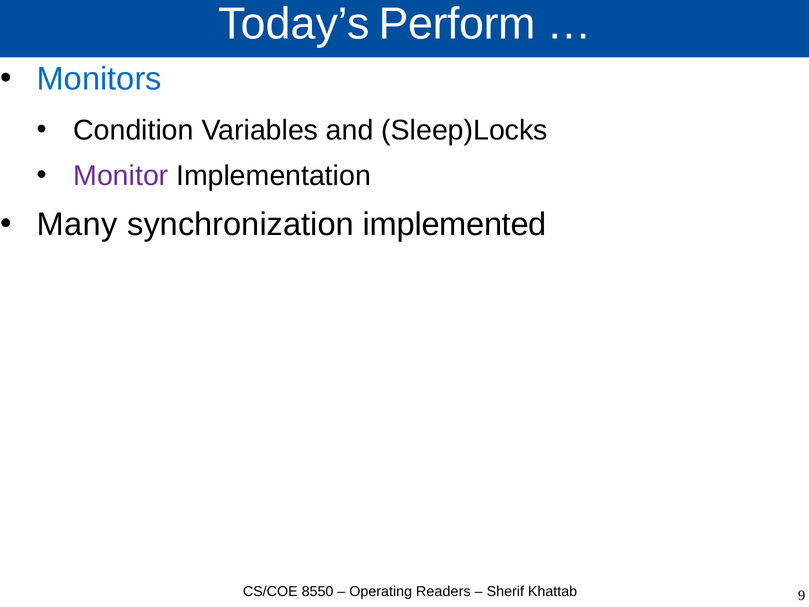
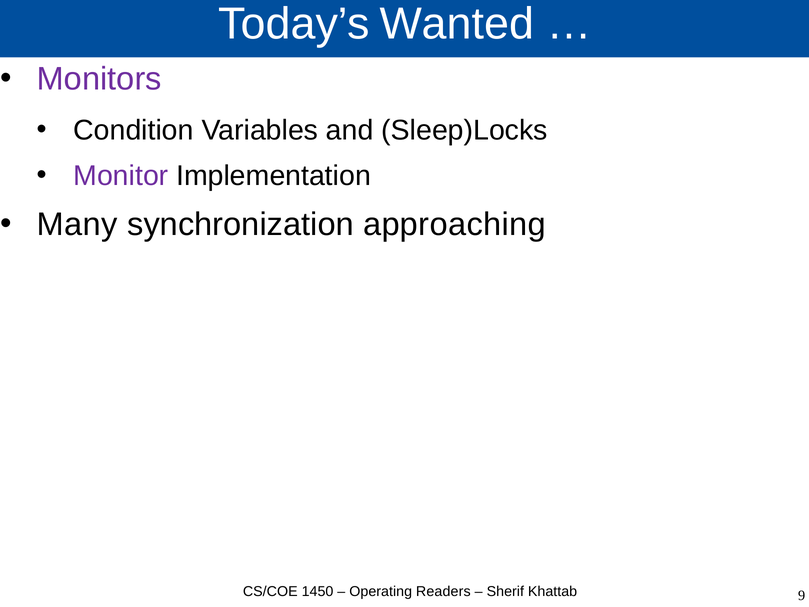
Perform: Perform -> Wanted
Monitors colour: blue -> purple
implemented: implemented -> approaching
8550: 8550 -> 1450
